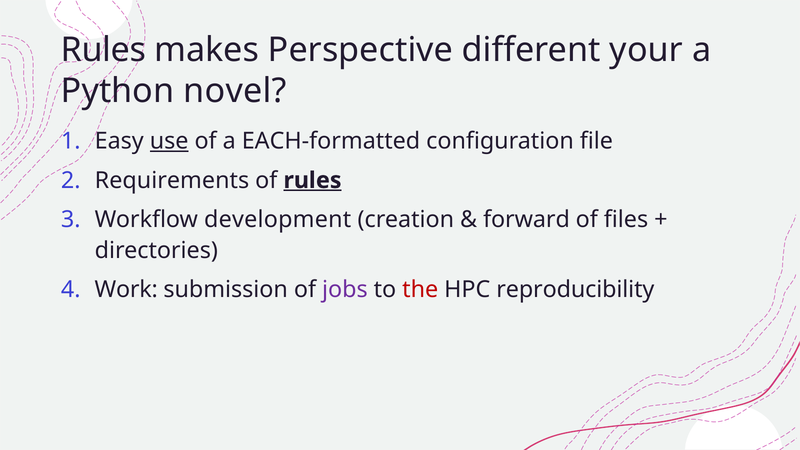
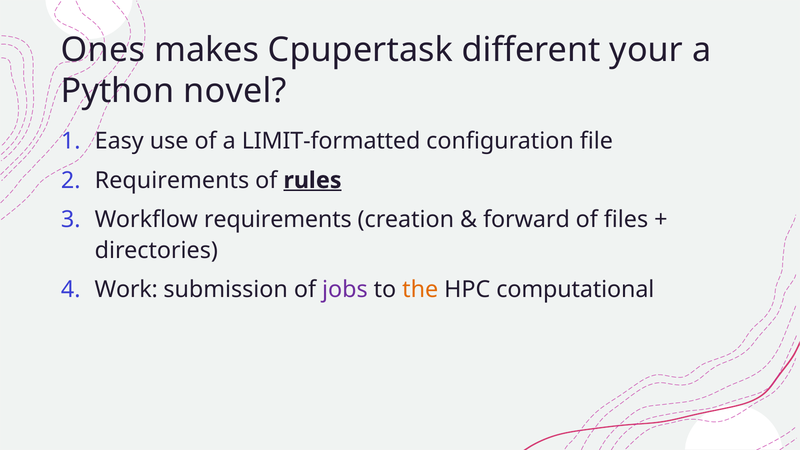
Rules at (103, 50): Rules -> Ones
Perspective: Perspective -> Cpupertask
use underline: present -> none
EACH-formatted: EACH-formatted -> LIMIT-formatted
Workflow development: development -> requirements
the colour: red -> orange
reproducibility: reproducibility -> computational
